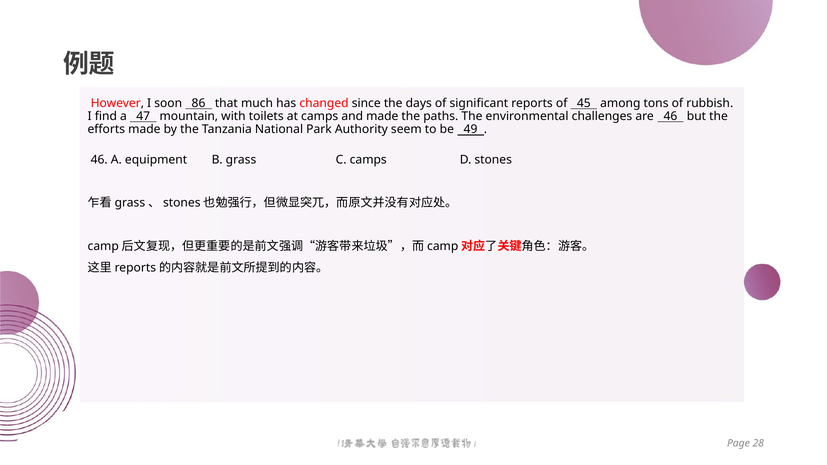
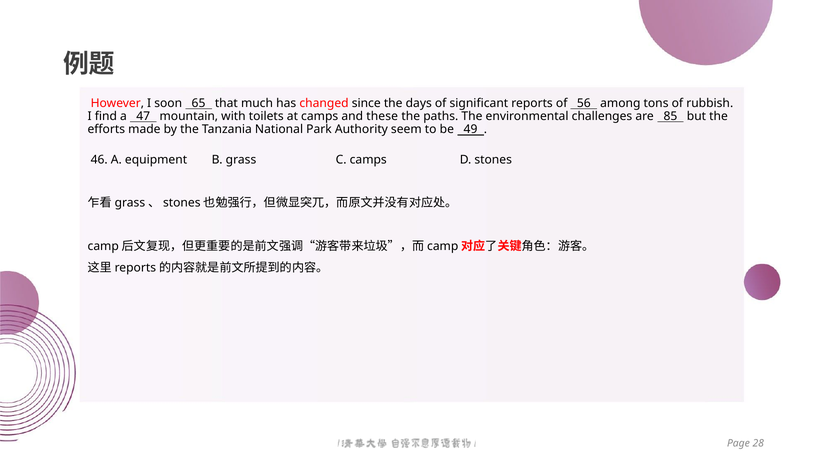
86: 86 -> 65
45: 45 -> 56
and made: made -> these
are 46: 46 -> 85
